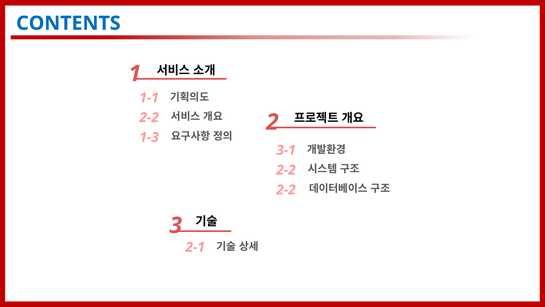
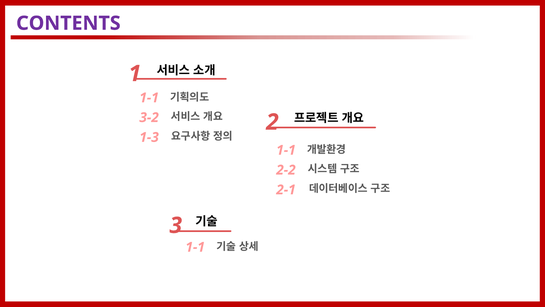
CONTENTS colour: blue -> purple
2-2 at (149, 117): 2-2 -> 3-2
3-1 at (286, 150): 3-1 -> 1-1
2-2 at (286, 190): 2-2 -> 2-1
2-1 at (195, 247): 2-1 -> 1-1
